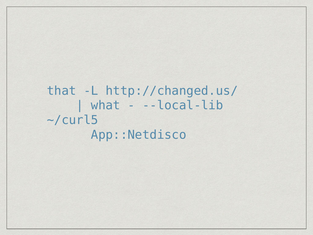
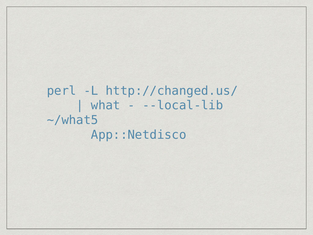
that: that -> perl
~/curl5: ~/curl5 -> ~/what5
